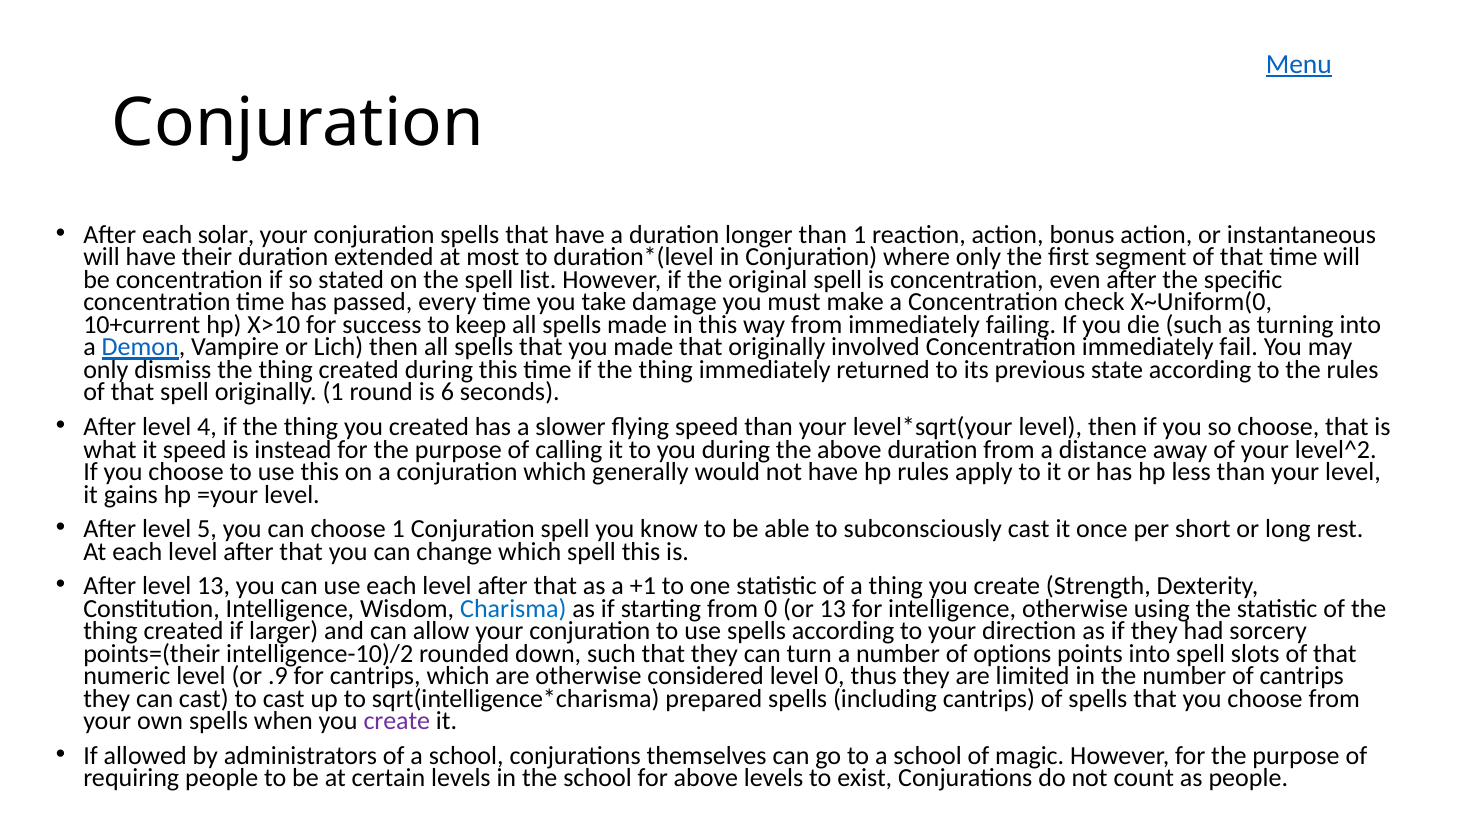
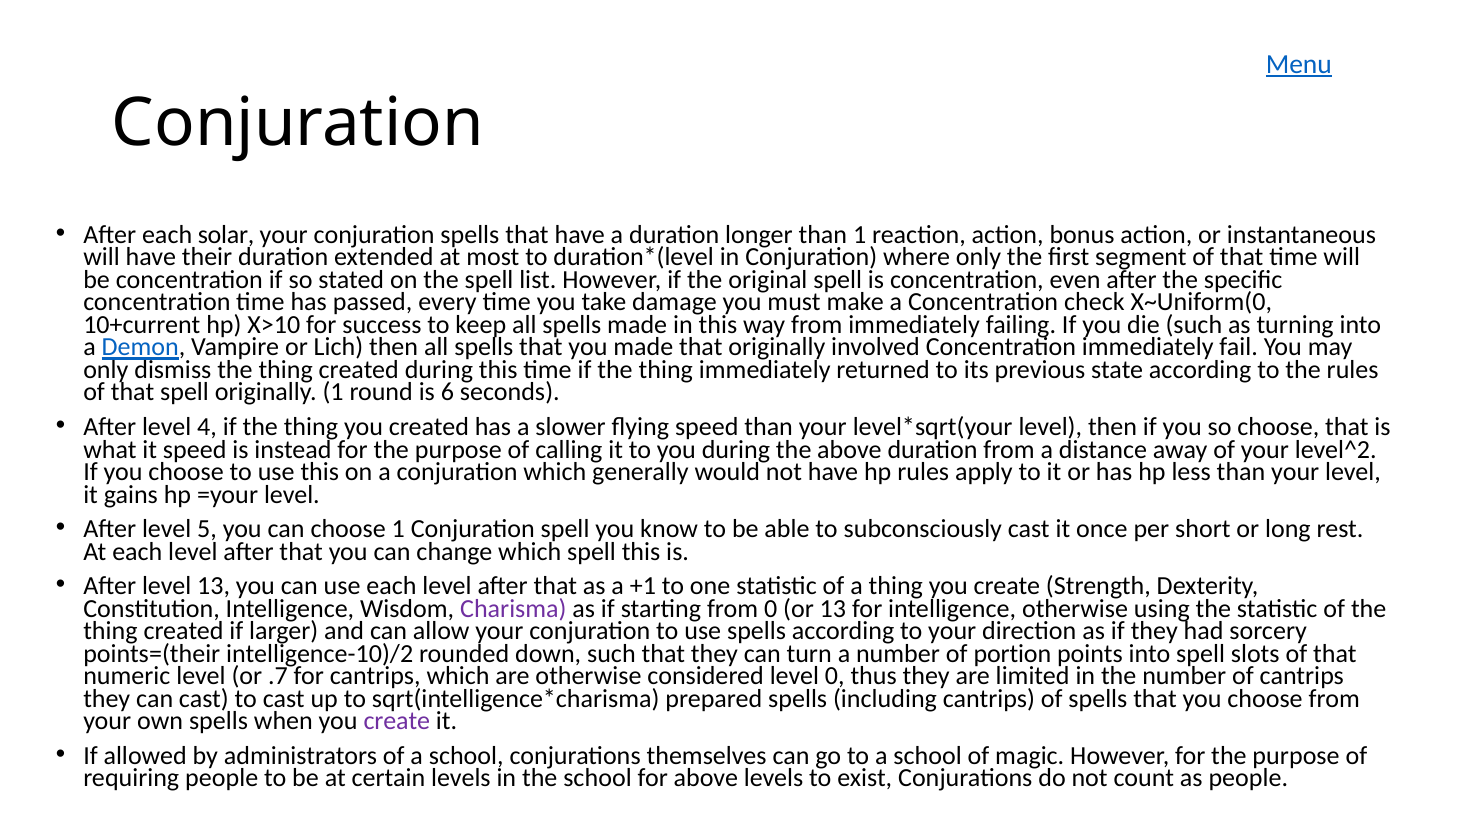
Charisma colour: blue -> purple
options: options -> portion
.9: .9 -> .7
